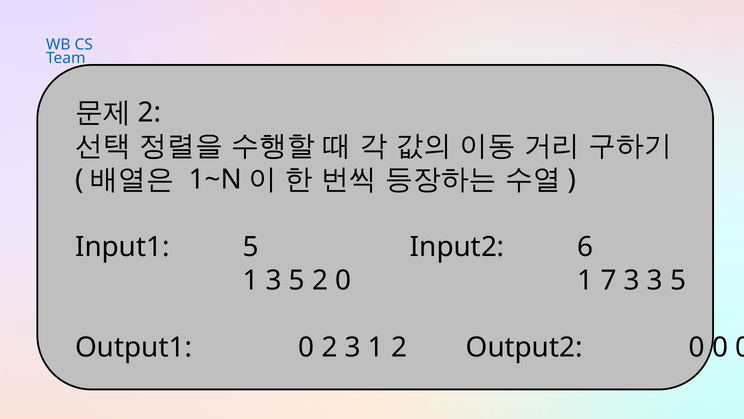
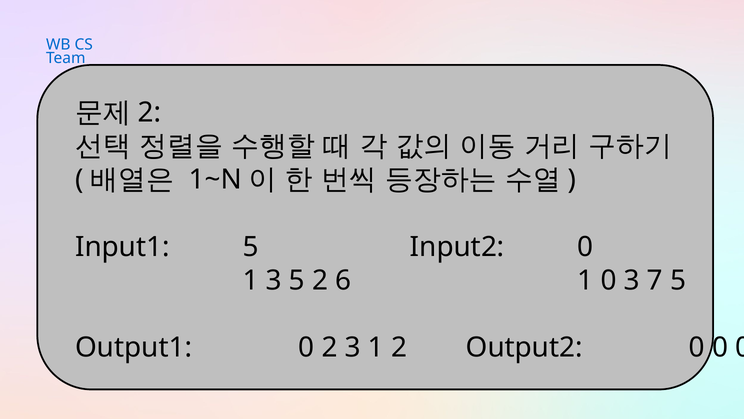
Input2 6: 6 -> 0
2 0: 0 -> 6
1 7: 7 -> 0
3 3: 3 -> 7
